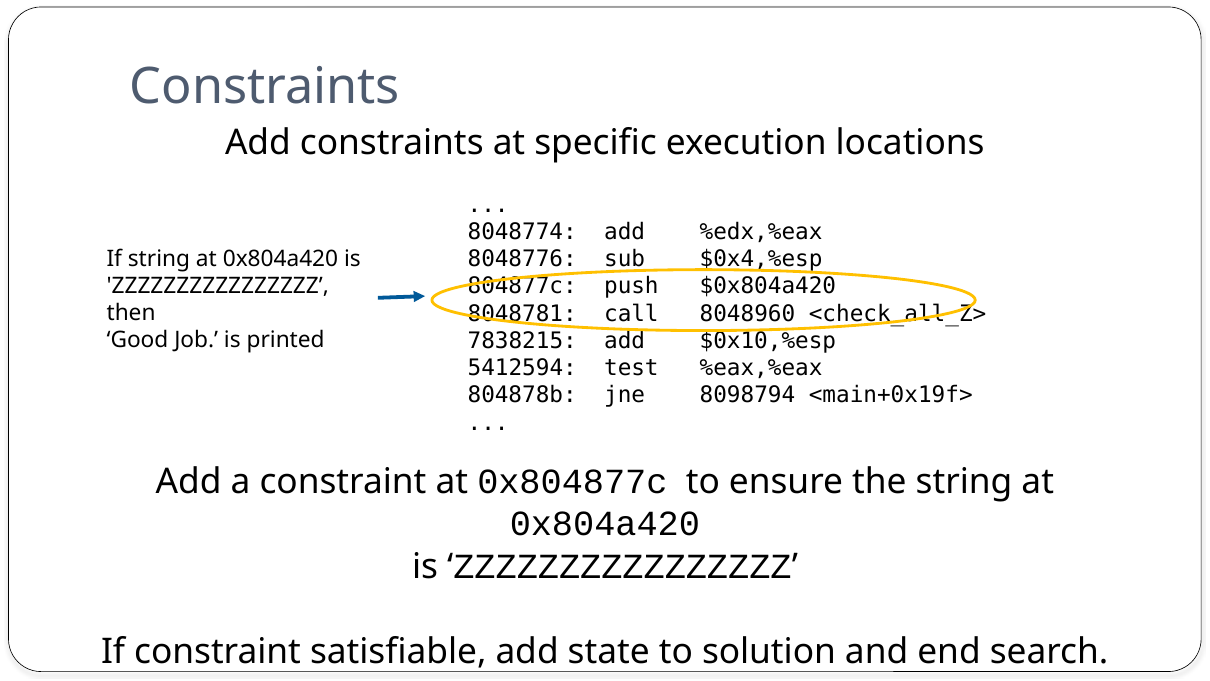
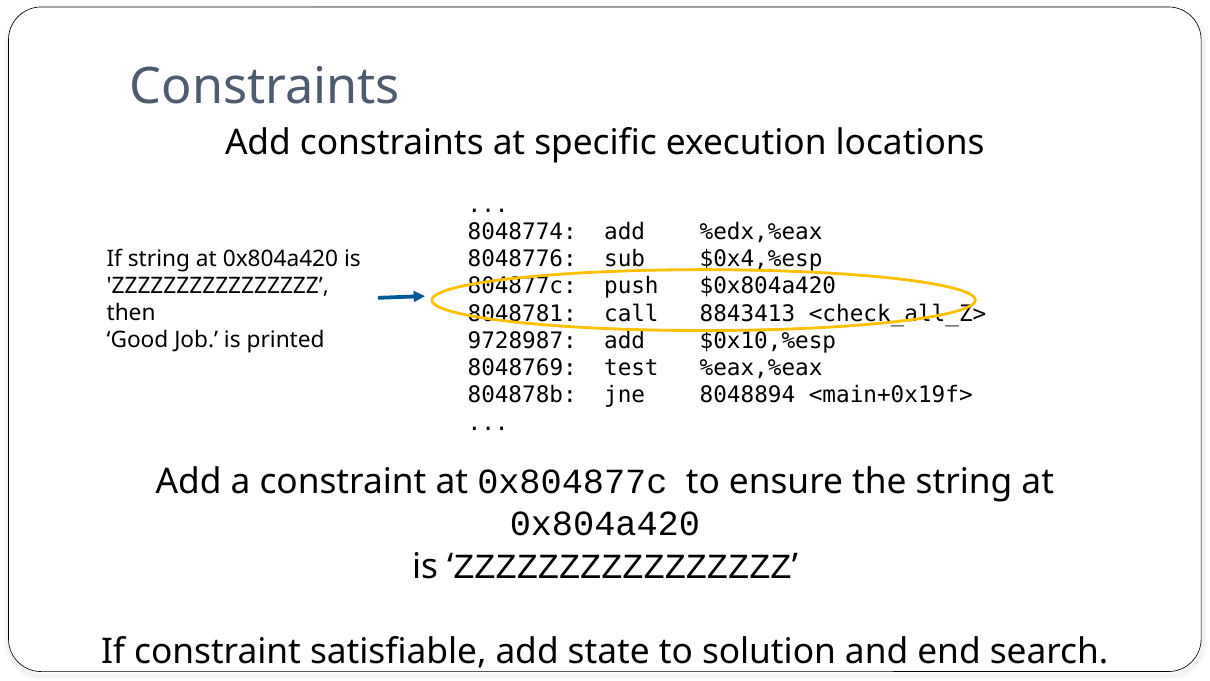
8048960: 8048960 -> 8843413
7838215: 7838215 -> 9728987
5412594: 5412594 -> 8048769
8098794: 8098794 -> 8048894
